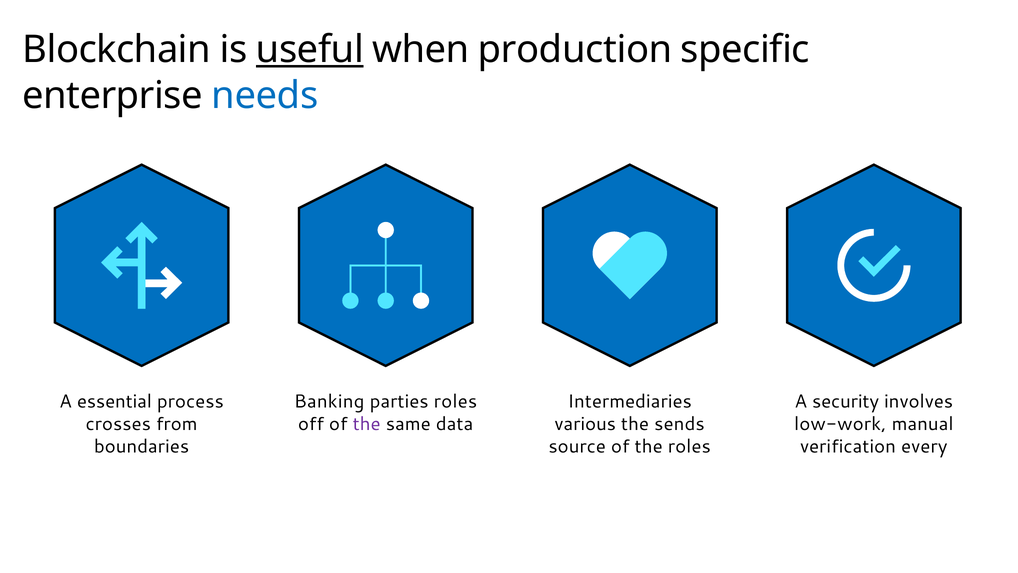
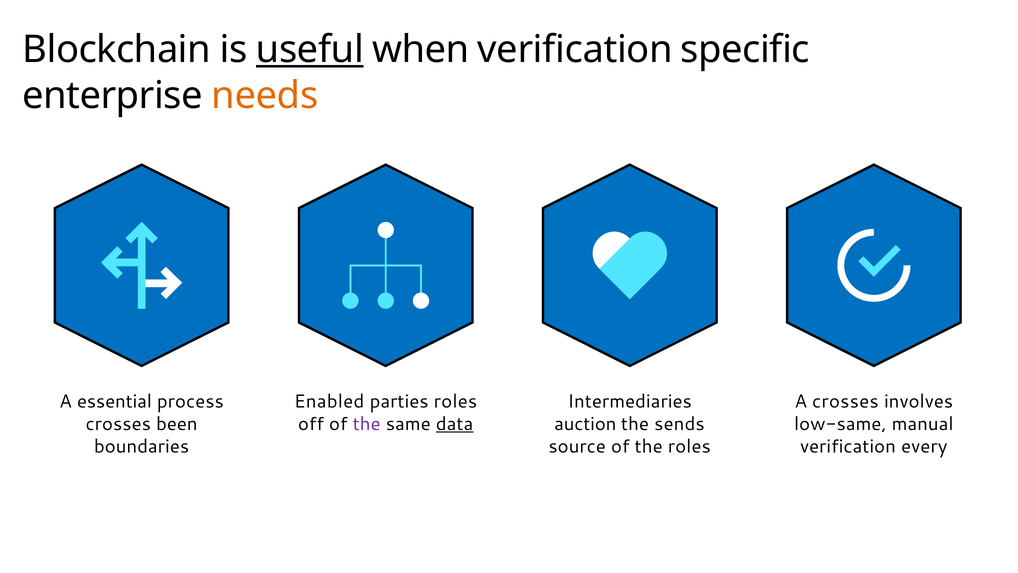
when production: production -> verification
needs colour: blue -> orange
Banking: Banking -> Enabled
A security: security -> crosses
from: from -> been
data underline: none -> present
various: various -> auction
low-work: low-work -> low-same
